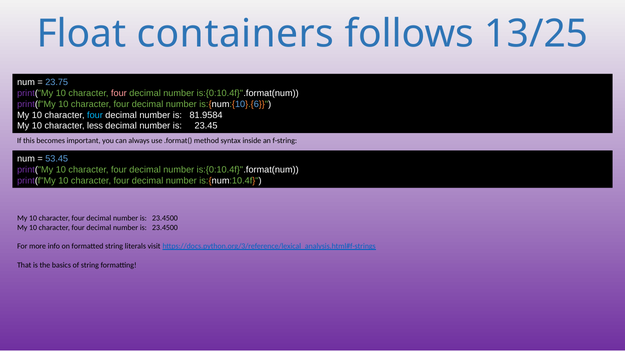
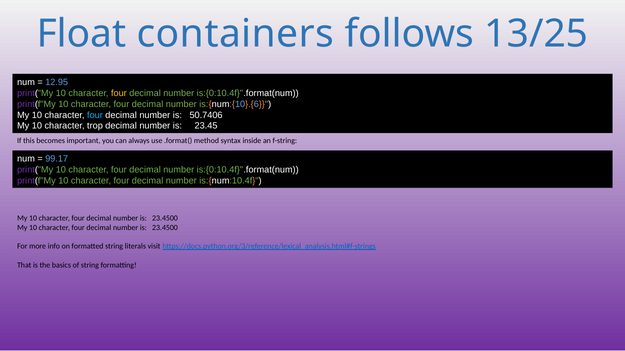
23.75: 23.75 -> 12.95
four at (119, 93) colour: pink -> yellow
81.9584: 81.9584 -> 50.7406
less: less -> trop
53.45: 53.45 -> 99.17
